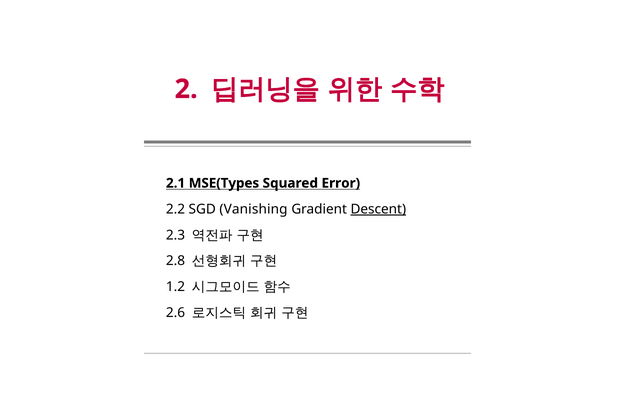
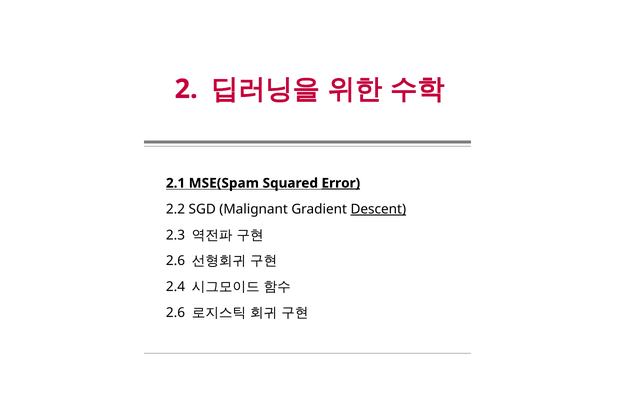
MSE(Types: MSE(Types -> MSE(Spam
Error underline: none -> present
Vanishing: Vanishing -> Malignant
2.8 at (176, 261): 2.8 -> 2.6
1.2: 1.2 -> 2.4
